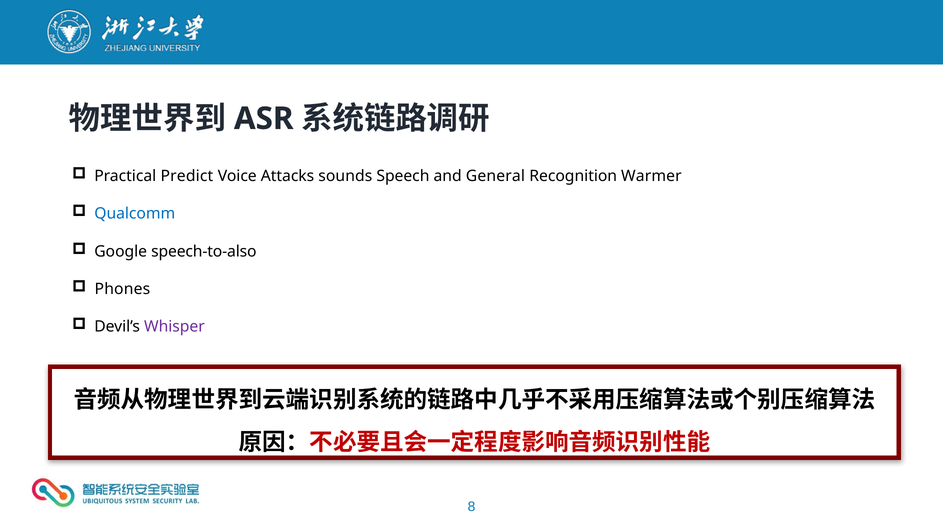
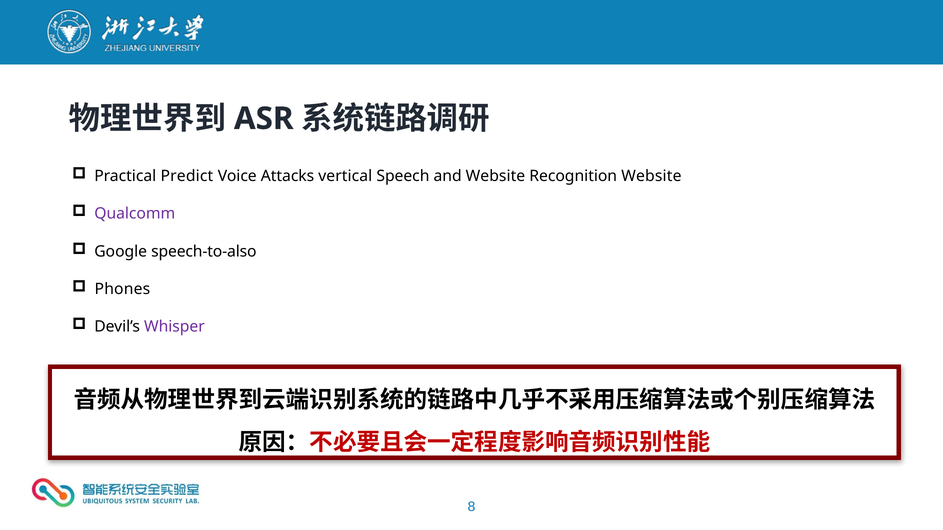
sounds: sounds -> vertical
and General: General -> Website
Recognition Warmer: Warmer -> Website
Qualcomm colour: blue -> purple
